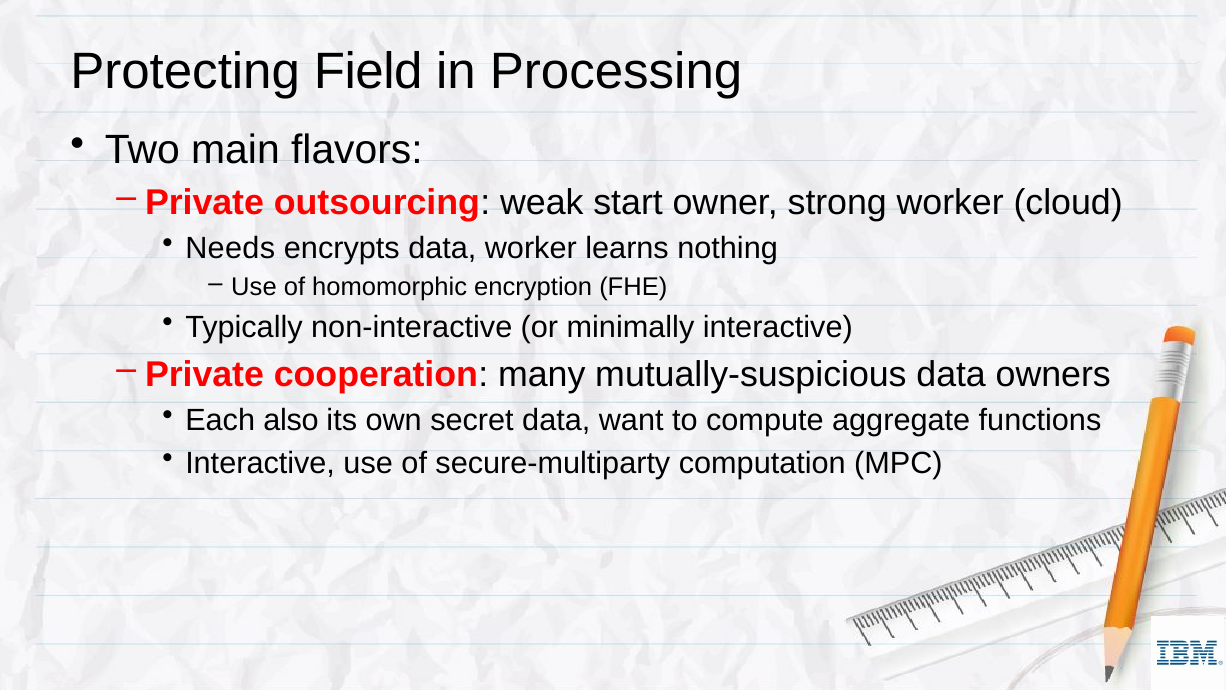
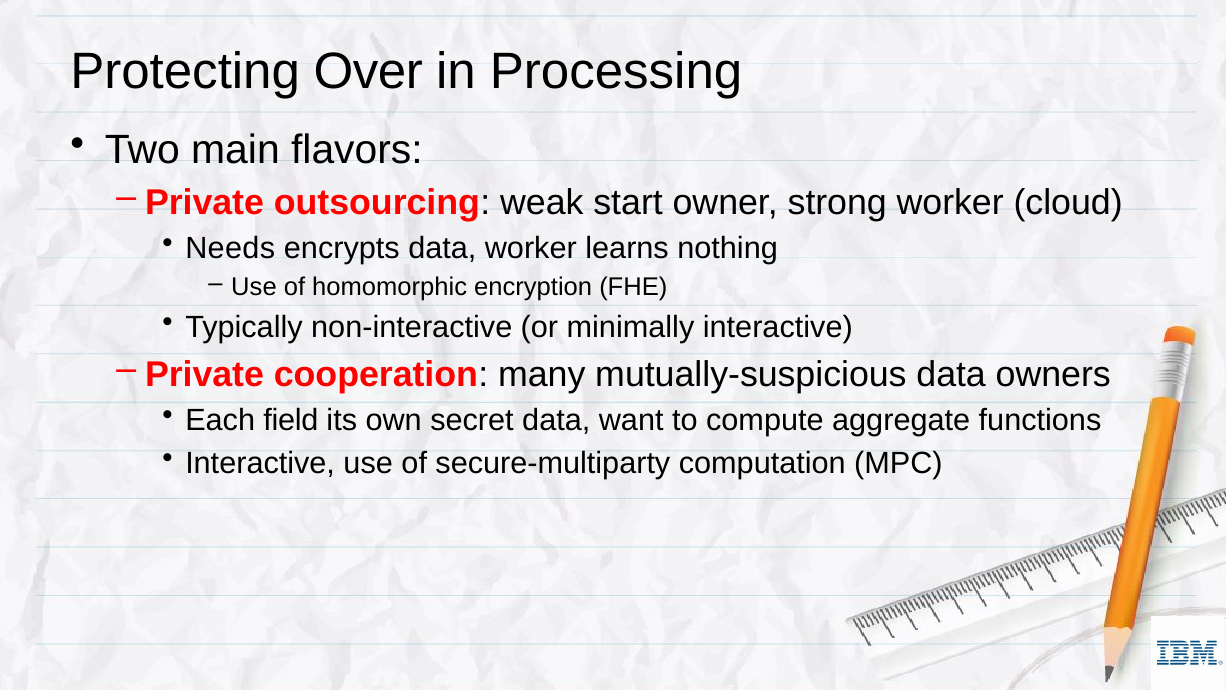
Field: Field -> Over
also: also -> field
